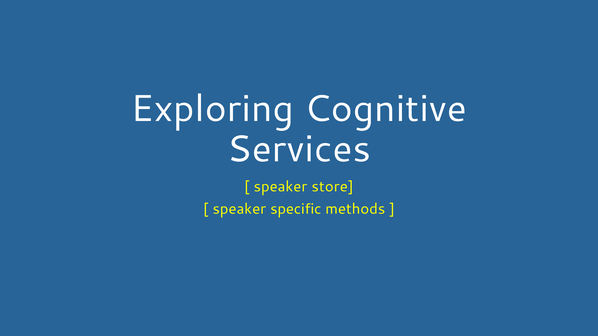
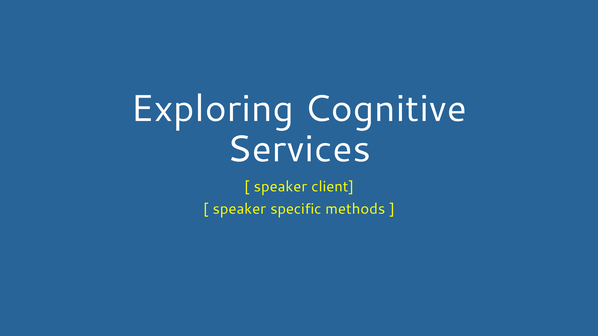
store: store -> client
